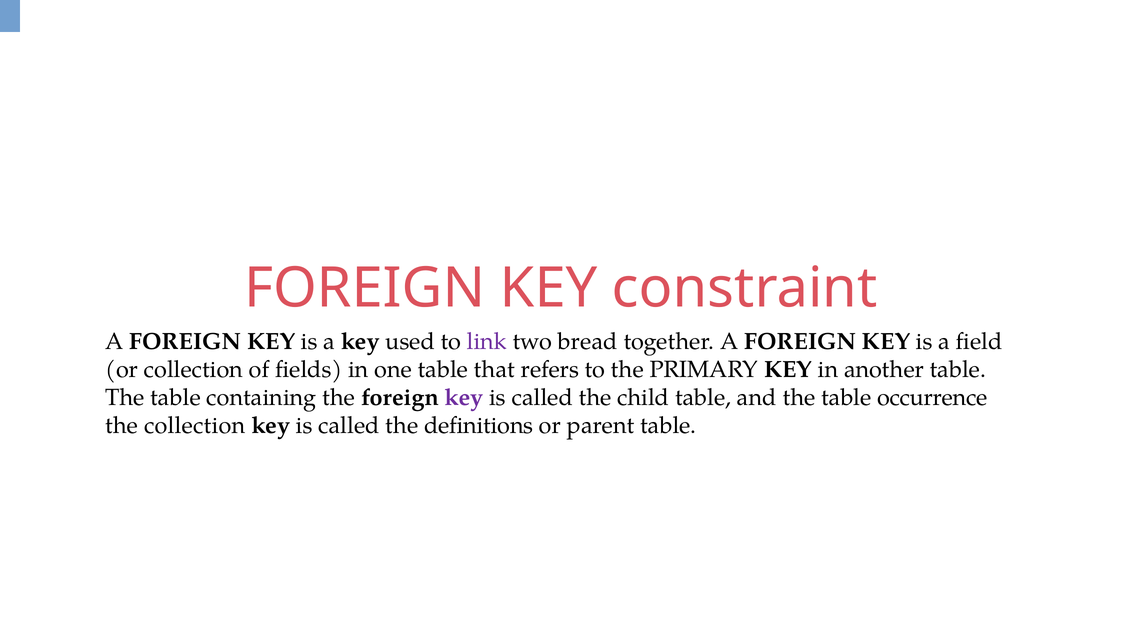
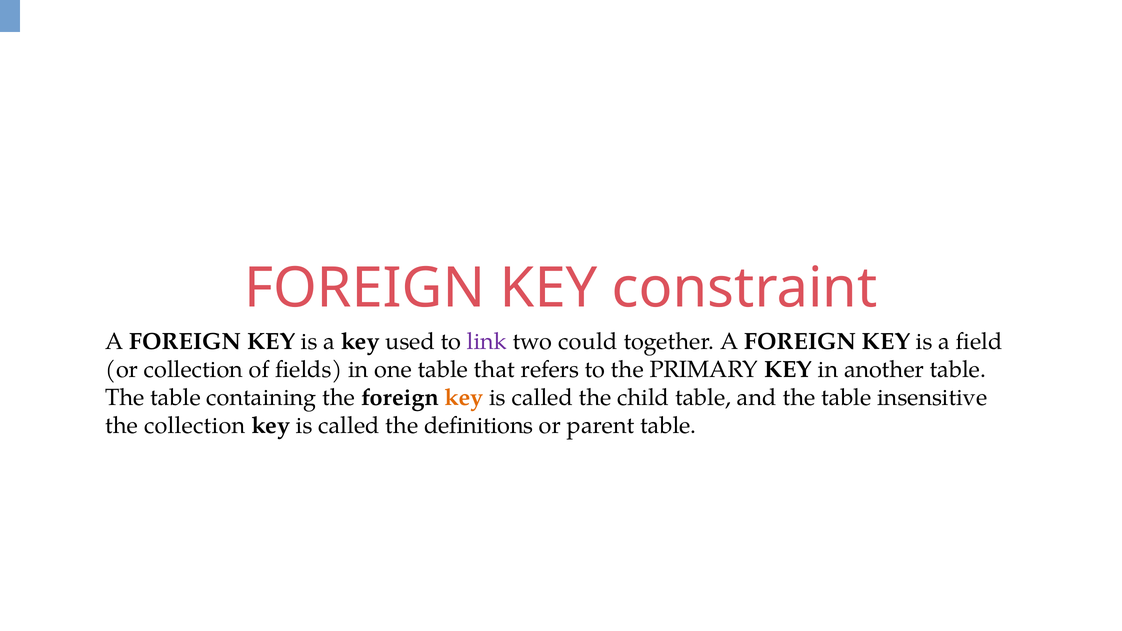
bread: bread -> could
key at (464, 397) colour: purple -> orange
occurrence: occurrence -> insensitive
